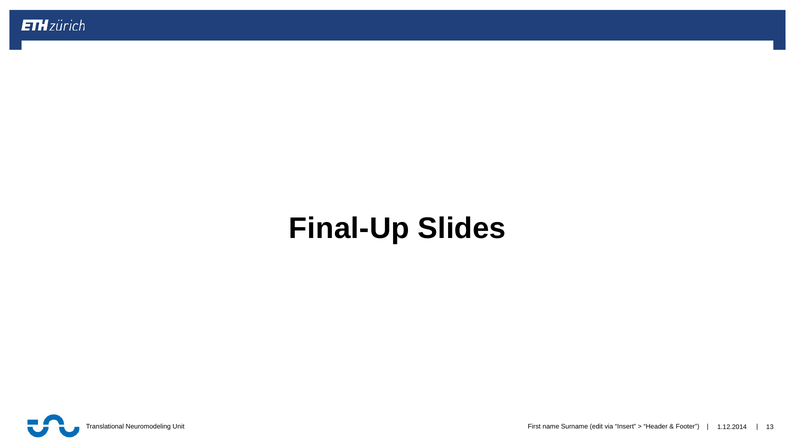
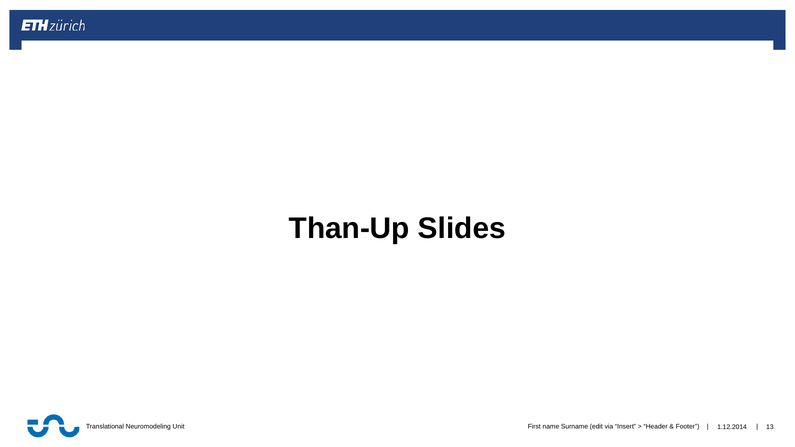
Final-Up: Final-Up -> Than-Up
